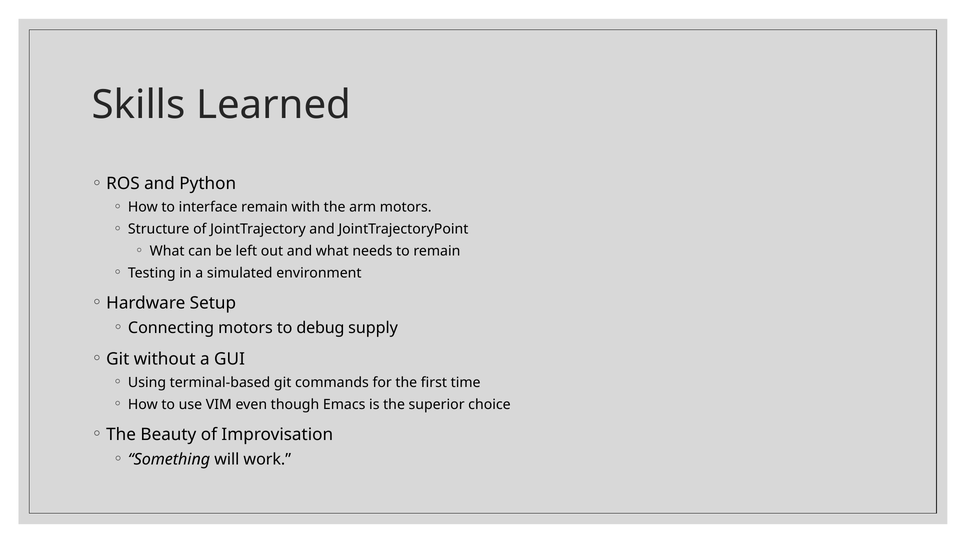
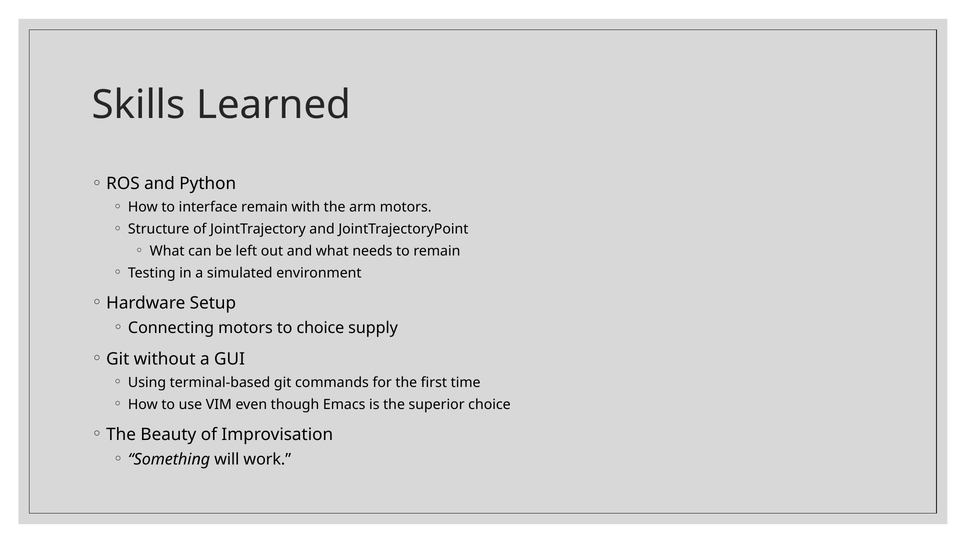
to debug: debug -> choice
